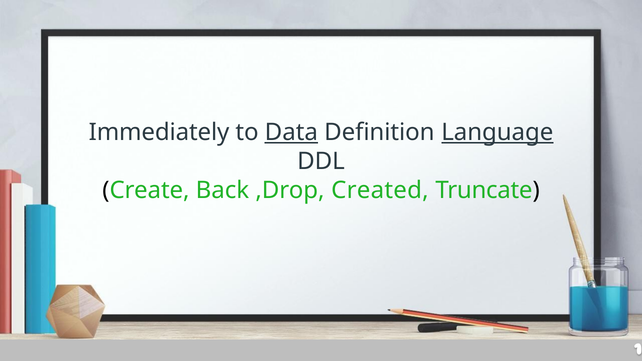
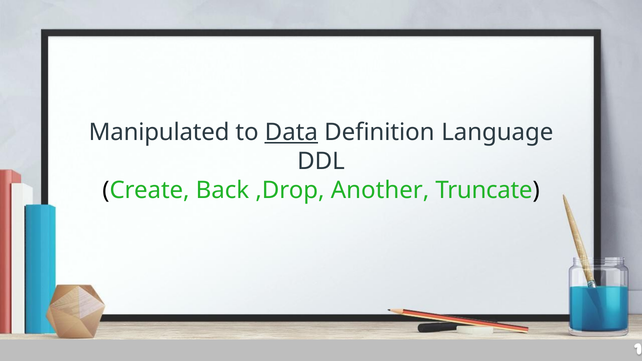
Immediately: Immediately -> Manipulated
Language underline: present -> none
Created: Created -> Another
